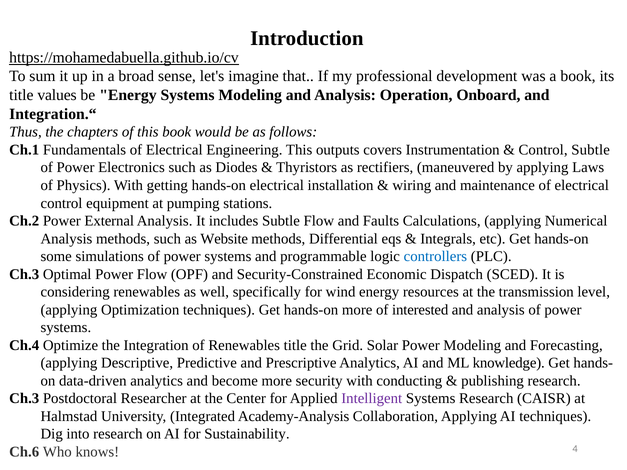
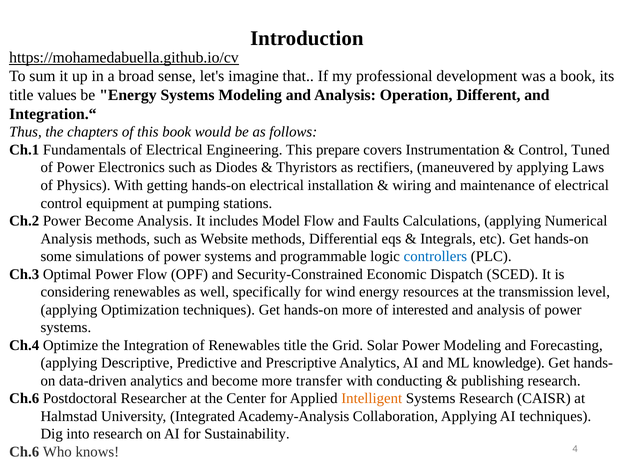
Onboard: Onboard -> Different
outputs: outputs -> prepare
Control Subtle: Subtle -> Tuned
Power External: External -> Become
includes Subtle: Subtle -> Model
security: security -> transfer
Ch.3 at (24, 399): Ch.3 -> Ch.6
Intelligent colour: purple -> orange
